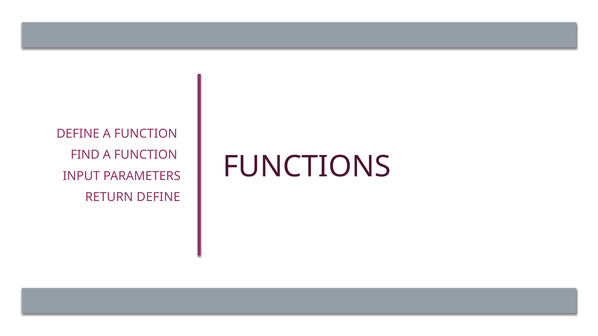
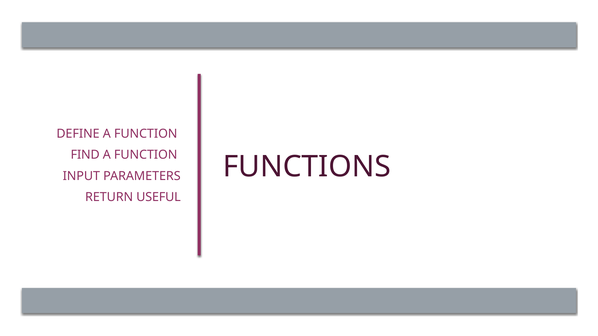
RETURN DEFINE: DEFINE -> USEFUL
